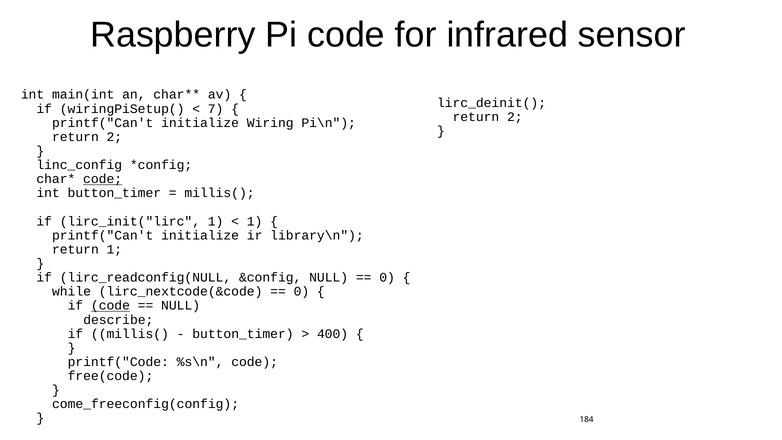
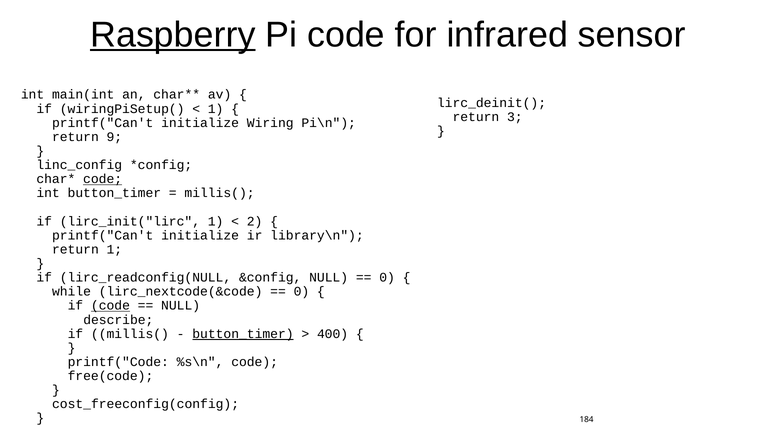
Raspberry underline: none -> present
7 at (216, 109): 7 -> 1
2 at (515, 117): 2 -> 3
2 at (114, 137): 2 -> 9
1 at (255, 221): 1 -> 2
button_timer at (243, 334) underline: none -> present
come_freeconfig(config: come_freeconfig(config -> cost_freeconfig(config
